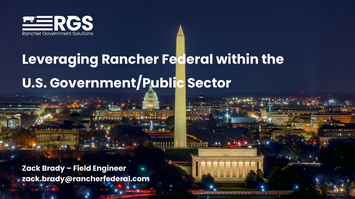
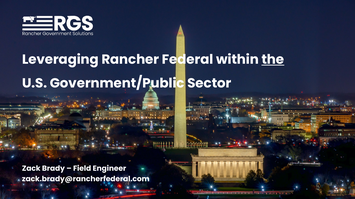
the underline: none -> present
